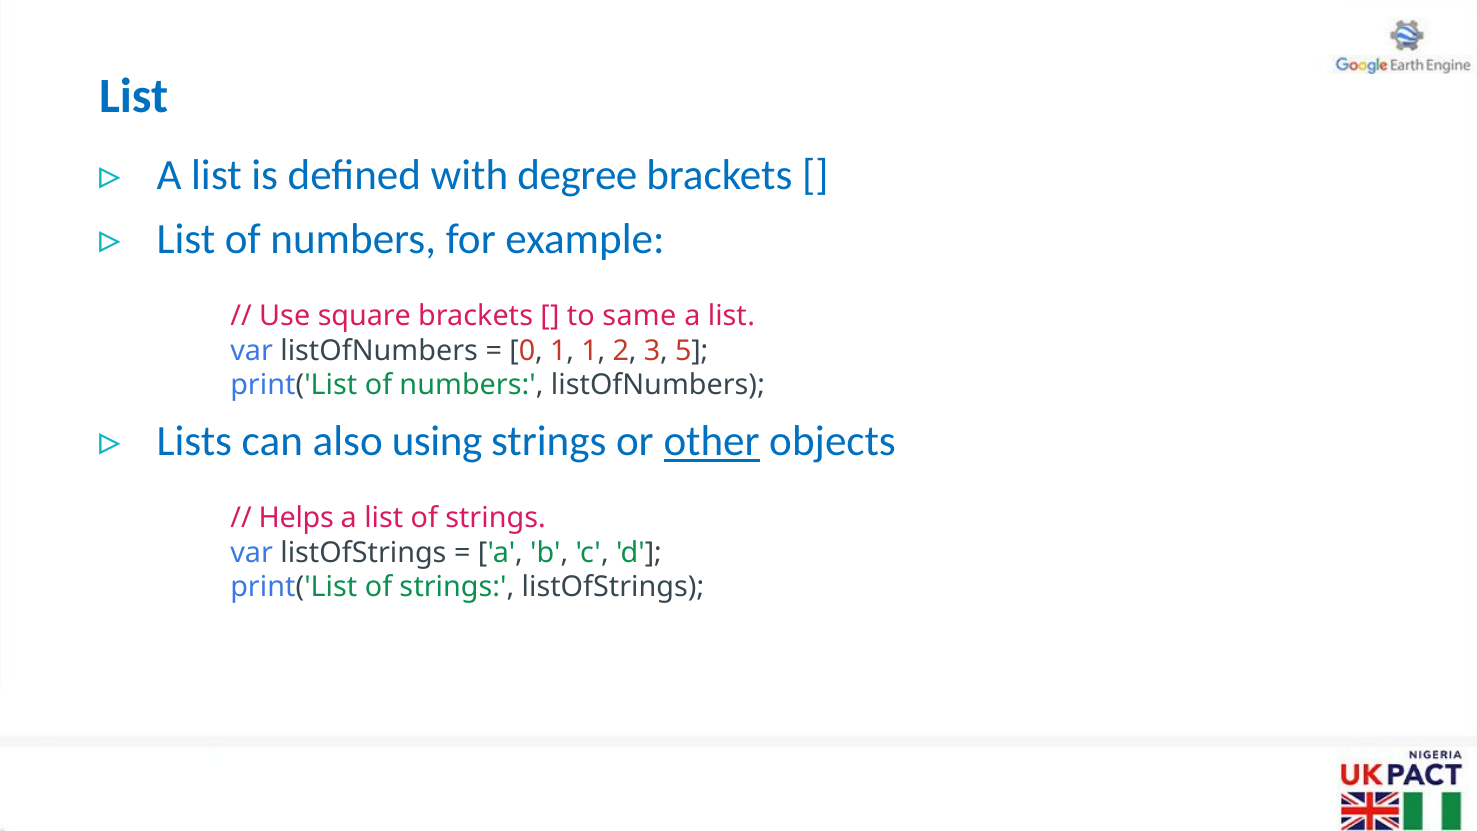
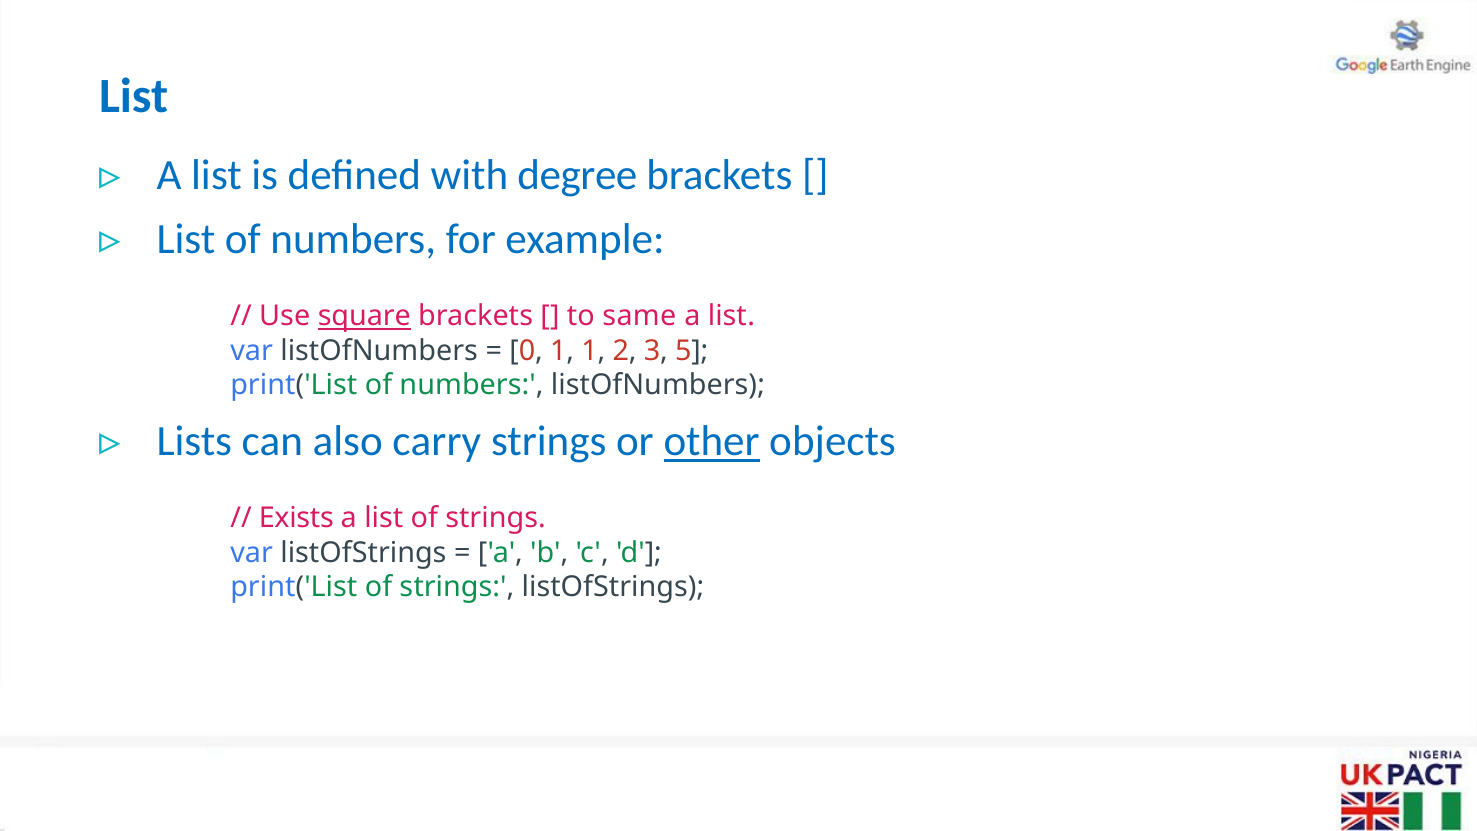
square underline: none -> present
using: using -> carry
Helps: Helps -> Exists
